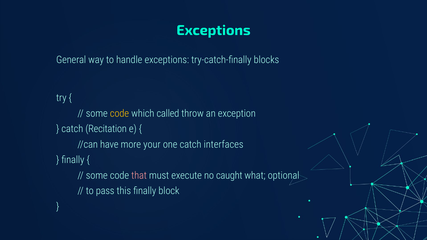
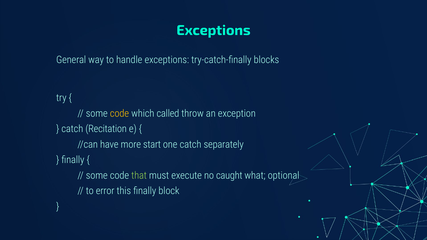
your: your -> start
interfaces: interfaces -> separately
that colour: pink -> light green
pass: pass -> error
